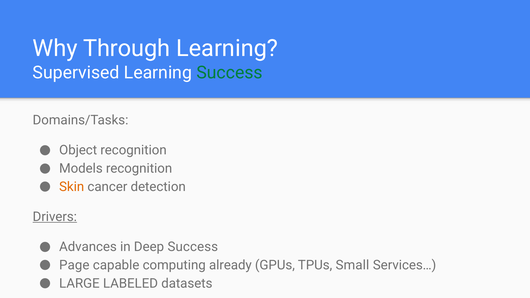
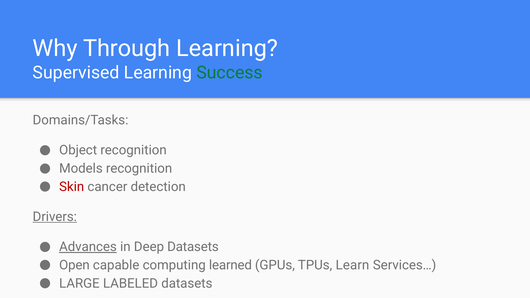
Skin colour: orange -> red
Advances underline: none -> present
Deep Success: Success -> Datasets
Page: Page -> Open
already: already -> learned
Small: Small -> Learn
